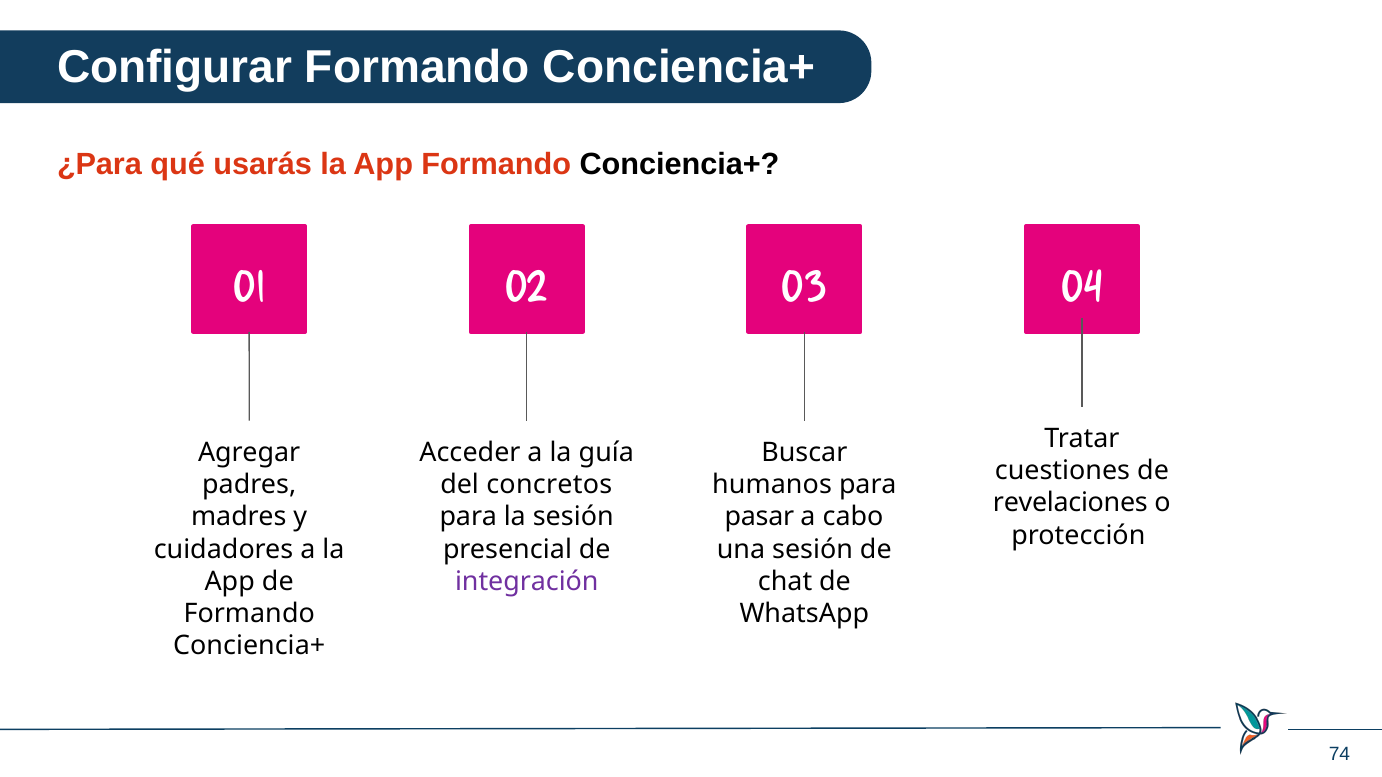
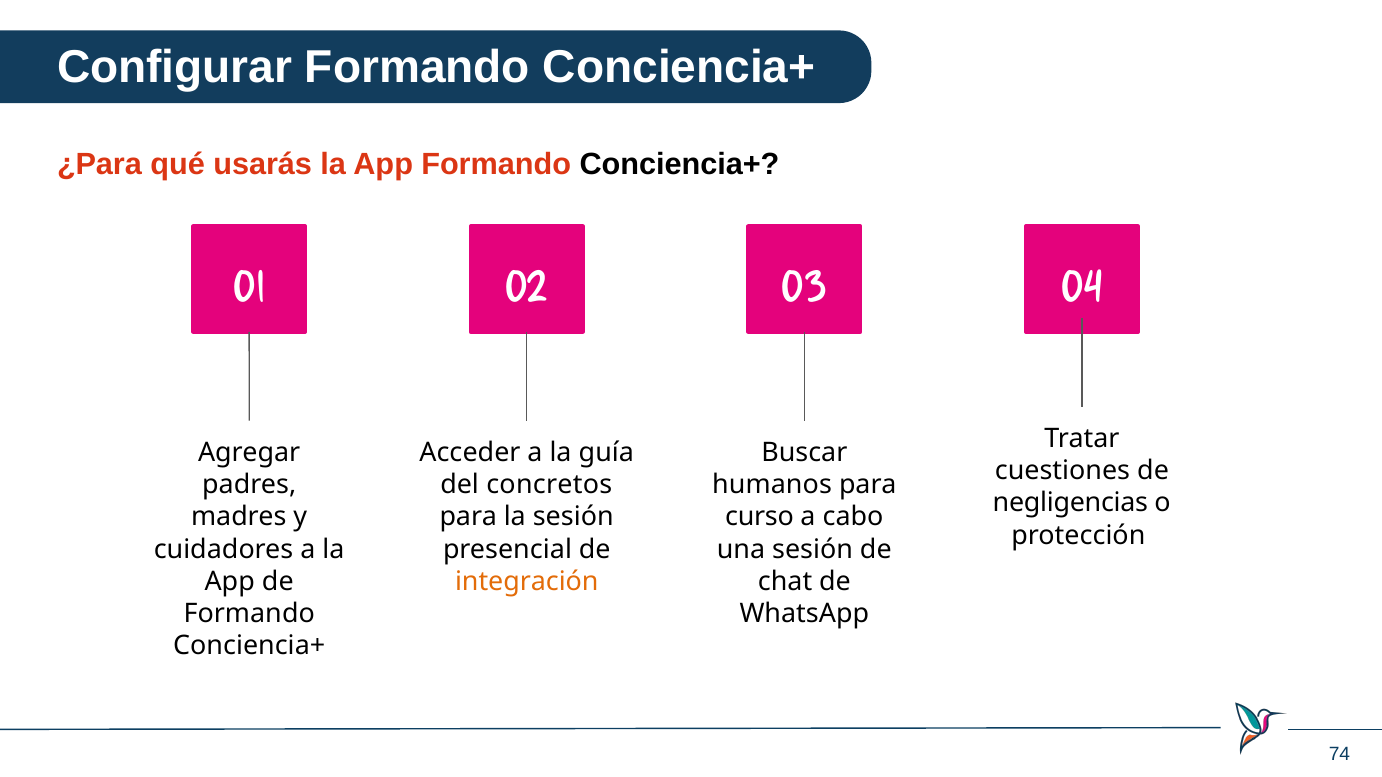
revelaciones: revelaciones -> negligencias
pasar: pasar -> curso
integración colour: purple -> orange
